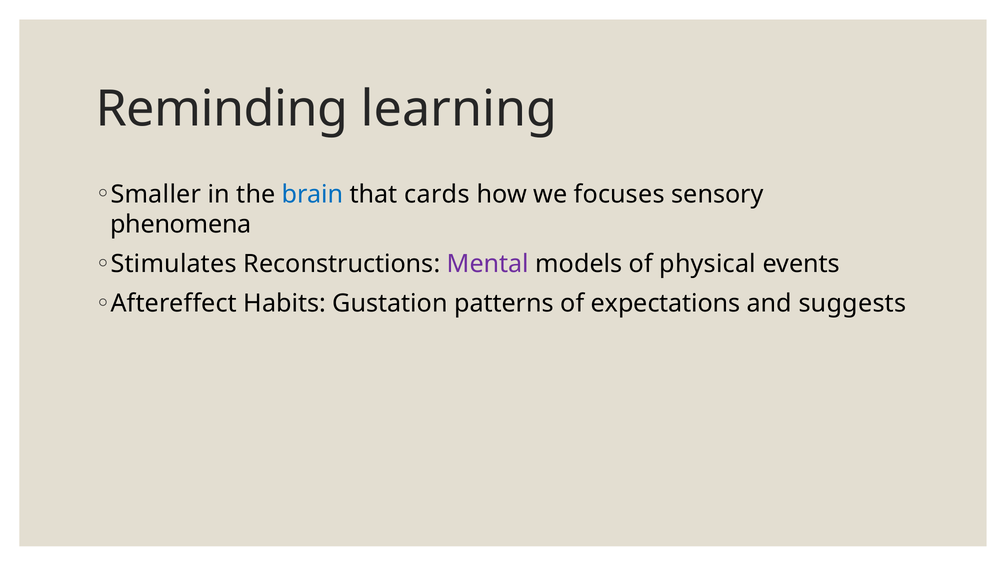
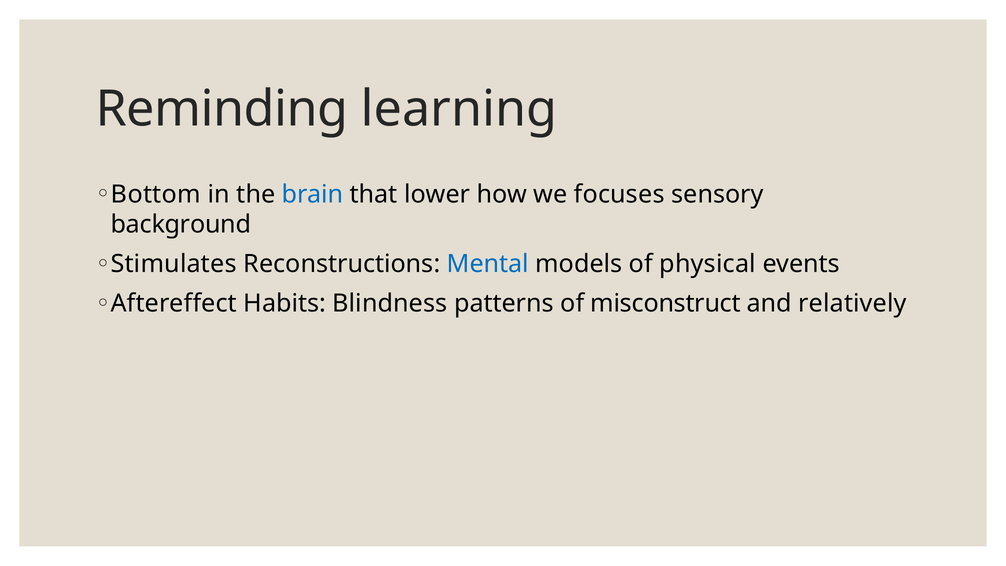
Smaller: Smaller -> Bottom
cards: cards -> lower
phenomena: phenomena -> background
Mental colour: purple -> blue
Gustation: Gustation -> Blindness
expectations: expectations -> misconstruct
suggests: suggests -> relatively
